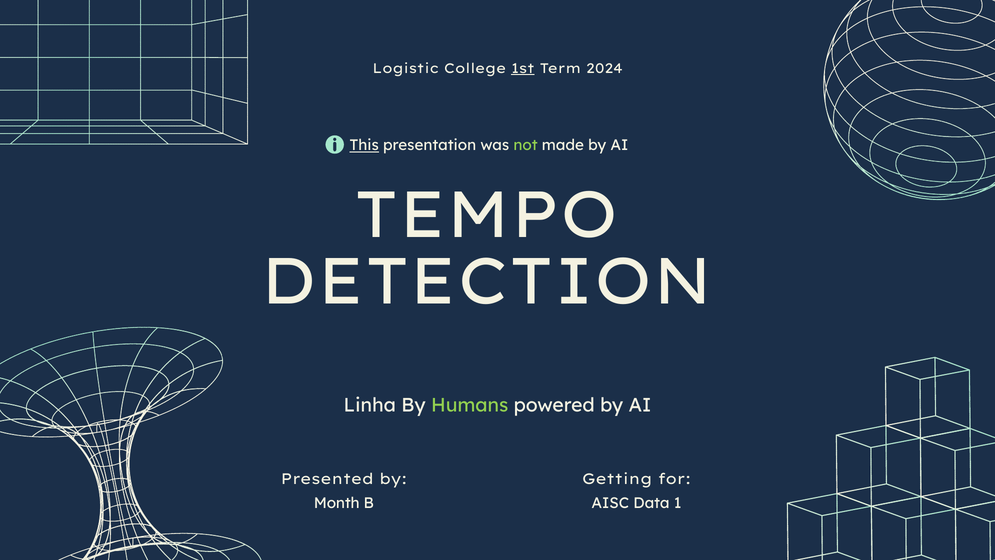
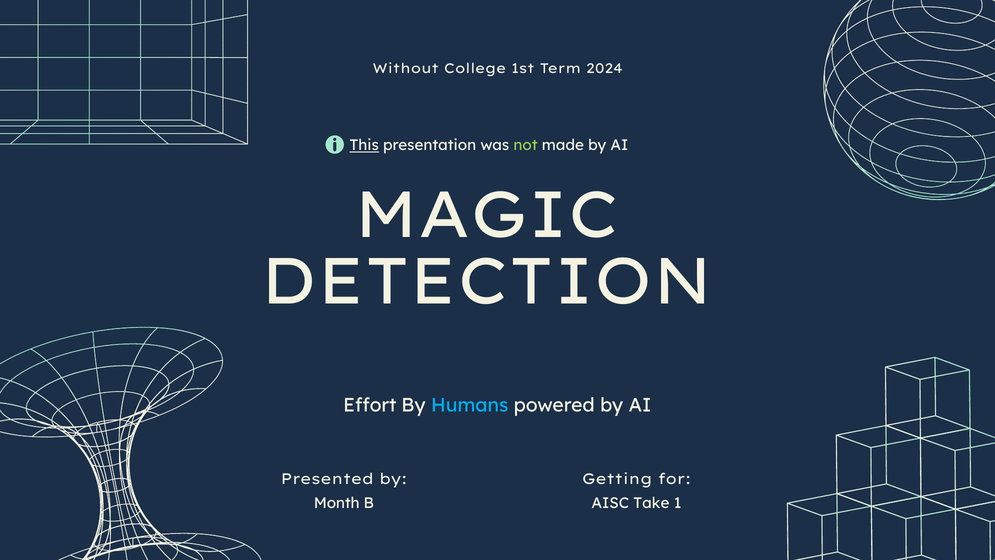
Logistic: Logistic -> Without
1st underline: present -> none
TEMPO: TEMPO -> MAGIC
Linha: Linha -> Effort
Humans colour: light green -> light blue
Data: Data -> Take
